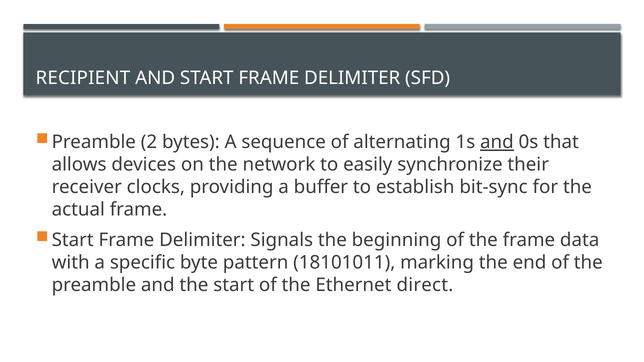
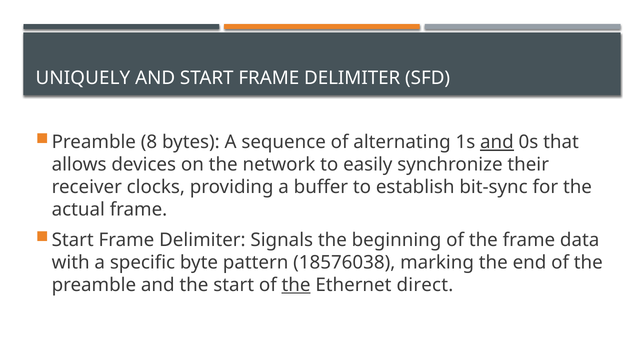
RECIPIENT: RECIPIENT -> UNIQUELY
2: 2 -> 8
18101011: 18101011 -> 18576038
the at (296, 285) underline: none -> present
